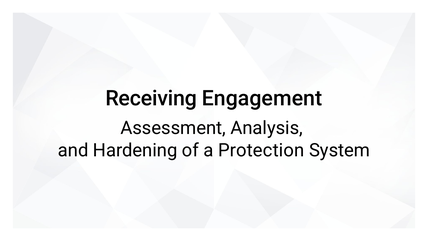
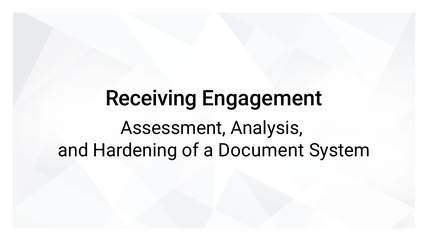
Protection: Protection -> Document
